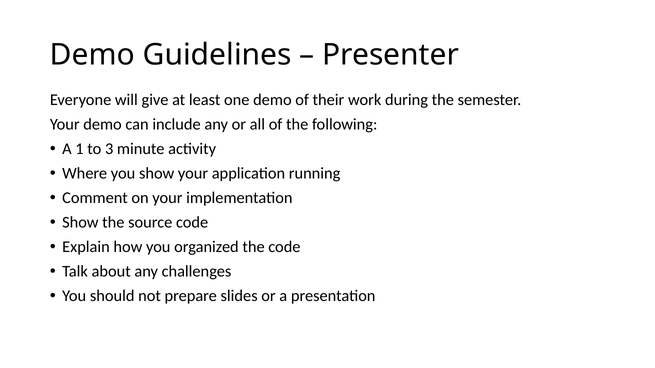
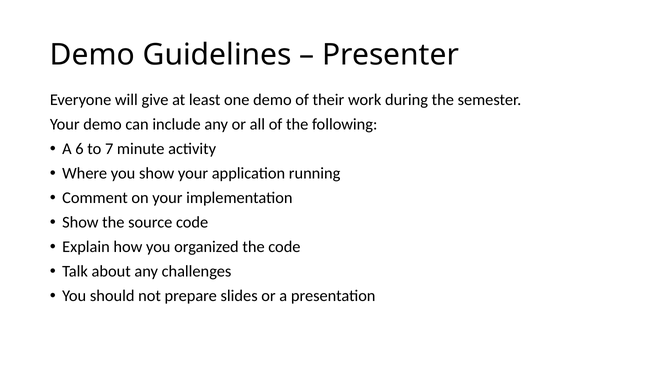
1: 1 -> 6
3: 3 -> 7
